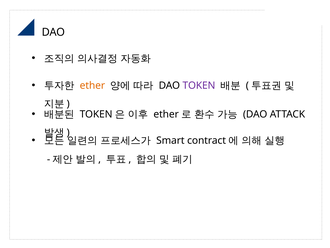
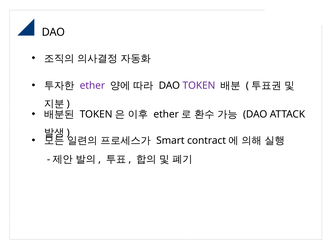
ether at (92, 85) colour: orange -> purple
